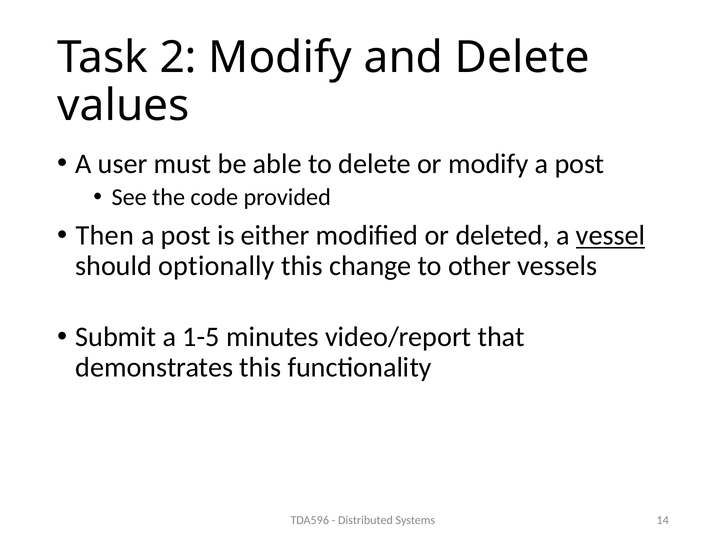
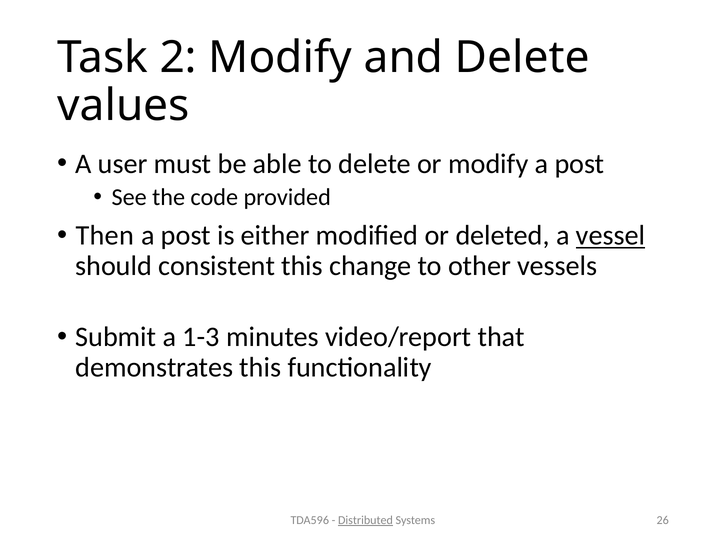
optionally: optionally -> consistent
1-5: 1-5 -> 1-3
Distributed underline: none -> present
14: 14 -> 26
